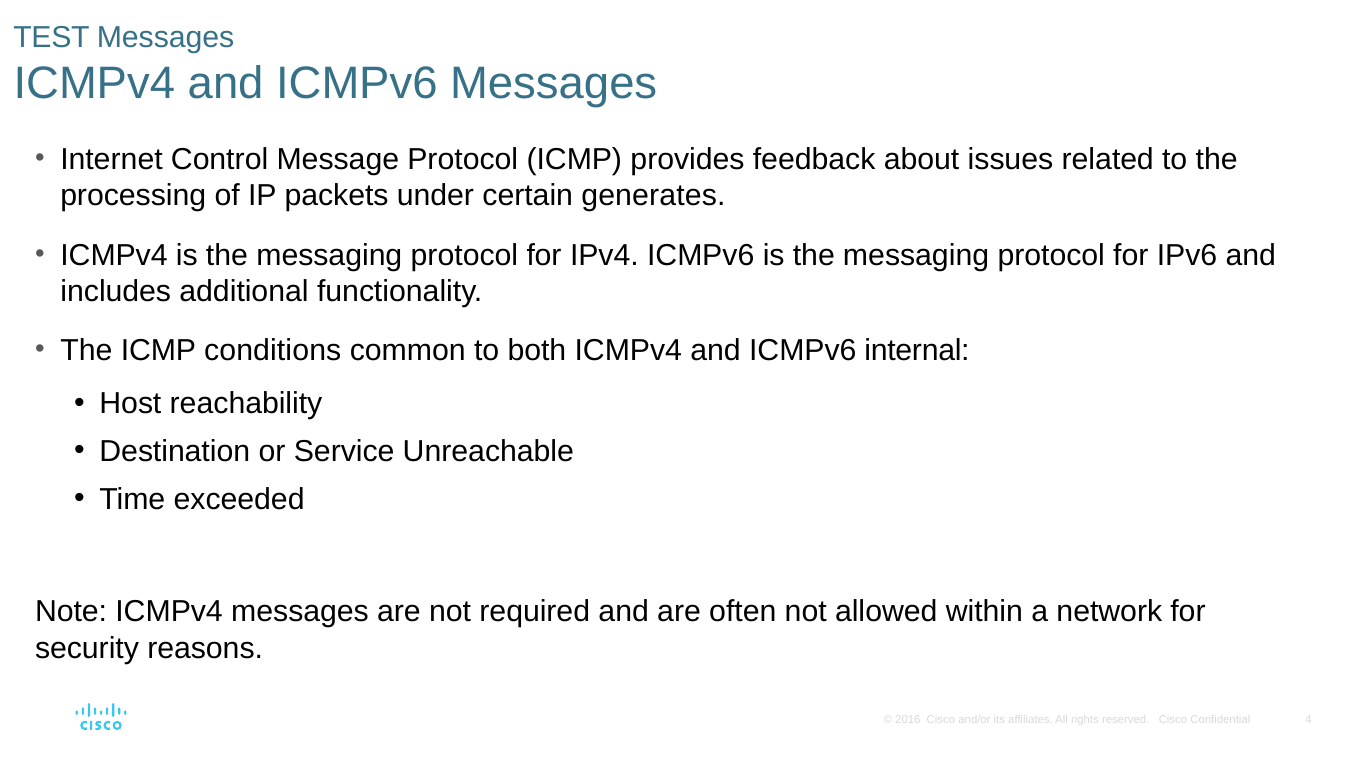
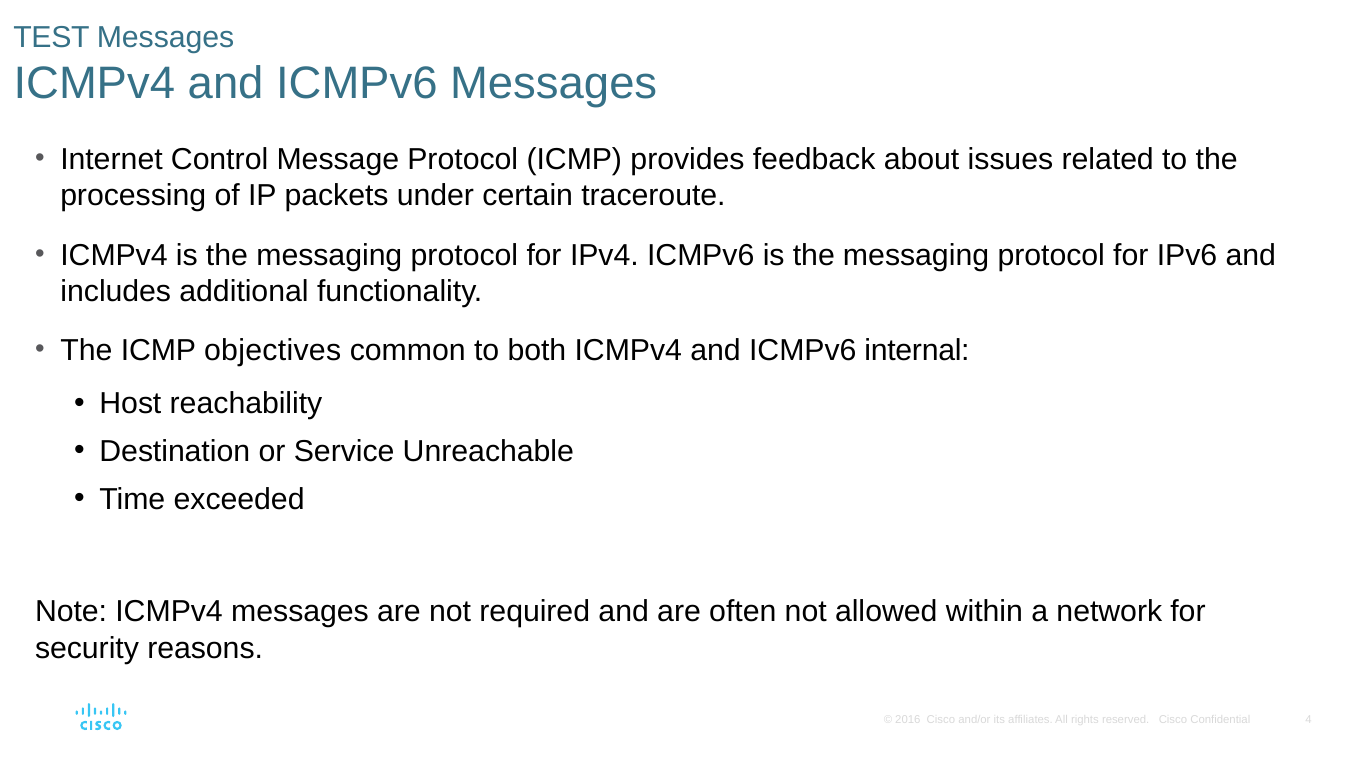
generates: generates -> traceroute
conditions: conditions -> objectives
